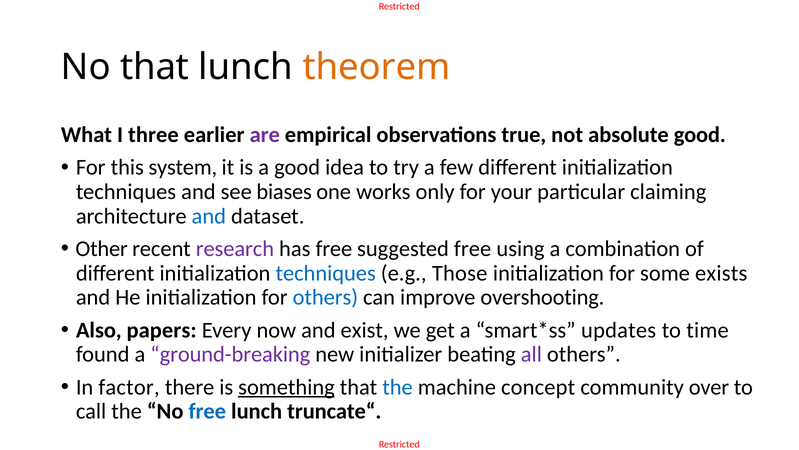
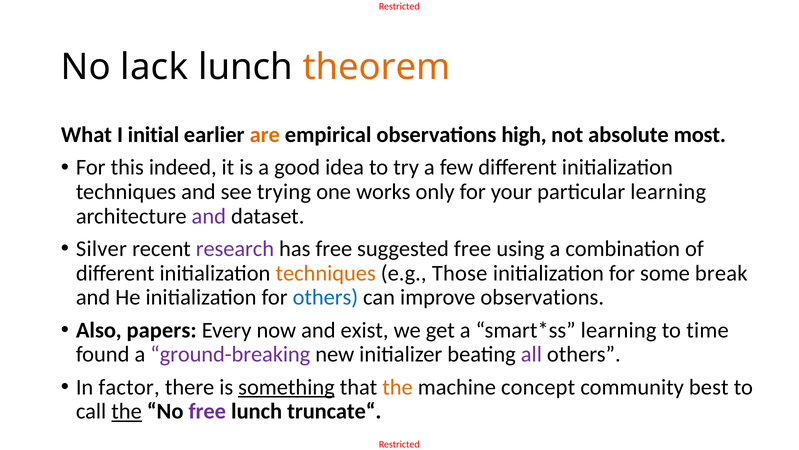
No that: that -> lack
three: three -> initial
are colour: purple -> orange
true: true -> high
absolute good: good -> most
system: system -> indeed
biases: biases -> trying
particular claiming: claiming -> learning
and at (209, 216) colour: blue -> purple
Other: Other -> Silver
techniques at (326, 273) colour: blue -> orange
exists: exists -> break
improve overshooting: overshooting -> observations
updates at (619, 330): updates -> learning
the at (398, 387) colour: blue -> orange
over: over -> best
the at (127, 411) underline: none -> present
free at (207, 411) colour: blue -> purple
